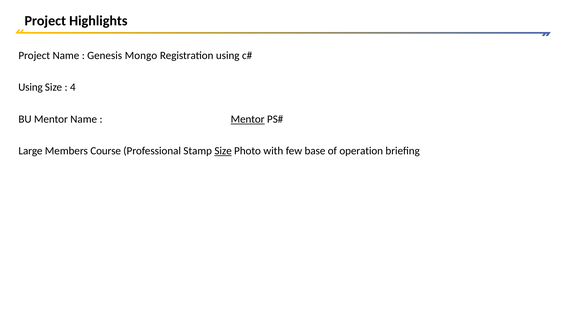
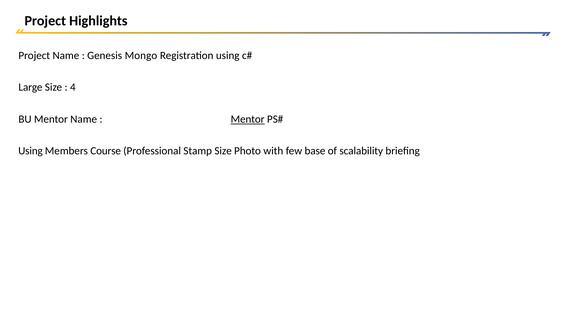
Using at (30, 87): Using -> Large
Large at (30, 151): Large -> Using
Size at (223, 151) underline: present -> none
operation: operation -> scalability
